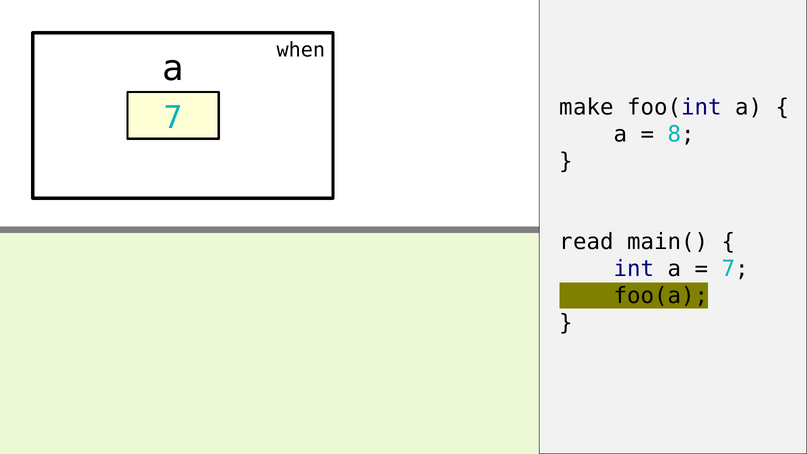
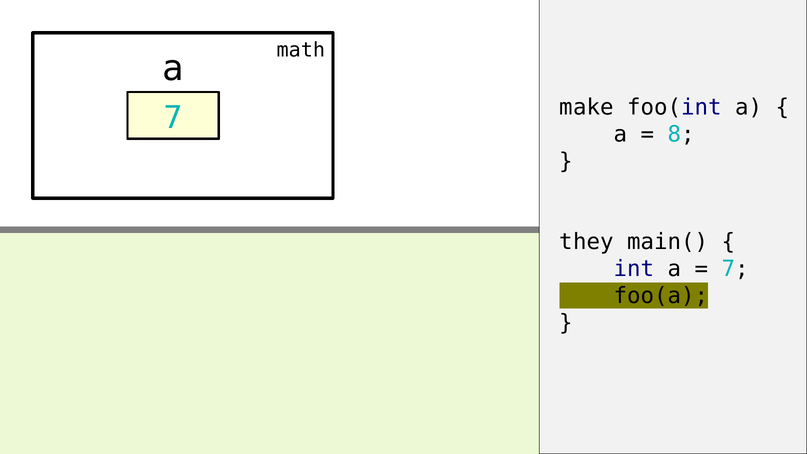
when: when -> math
read: read -> they
